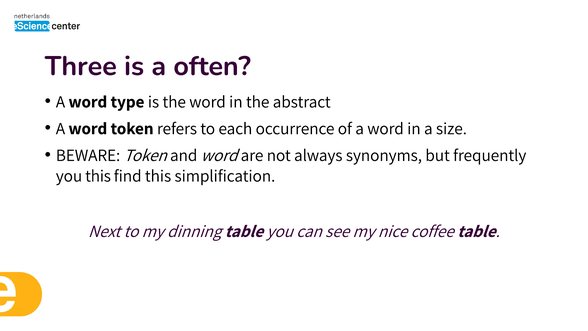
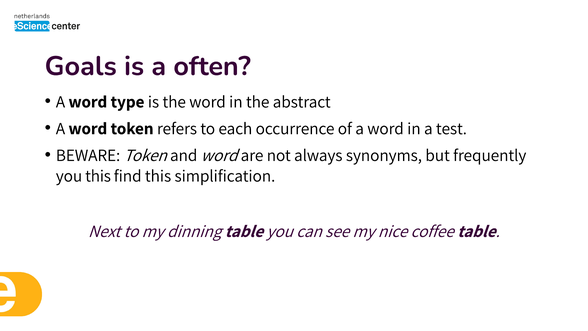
Three: Three -> Goals
size: size -> test
